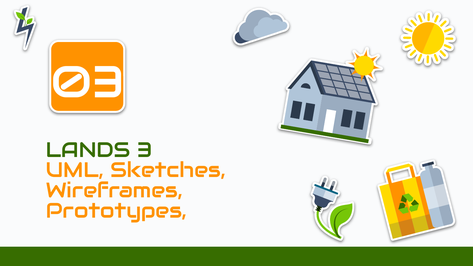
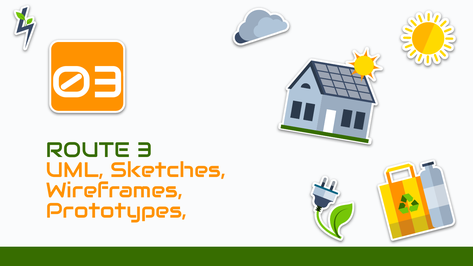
LANDS: LANDS -> ROUTE
